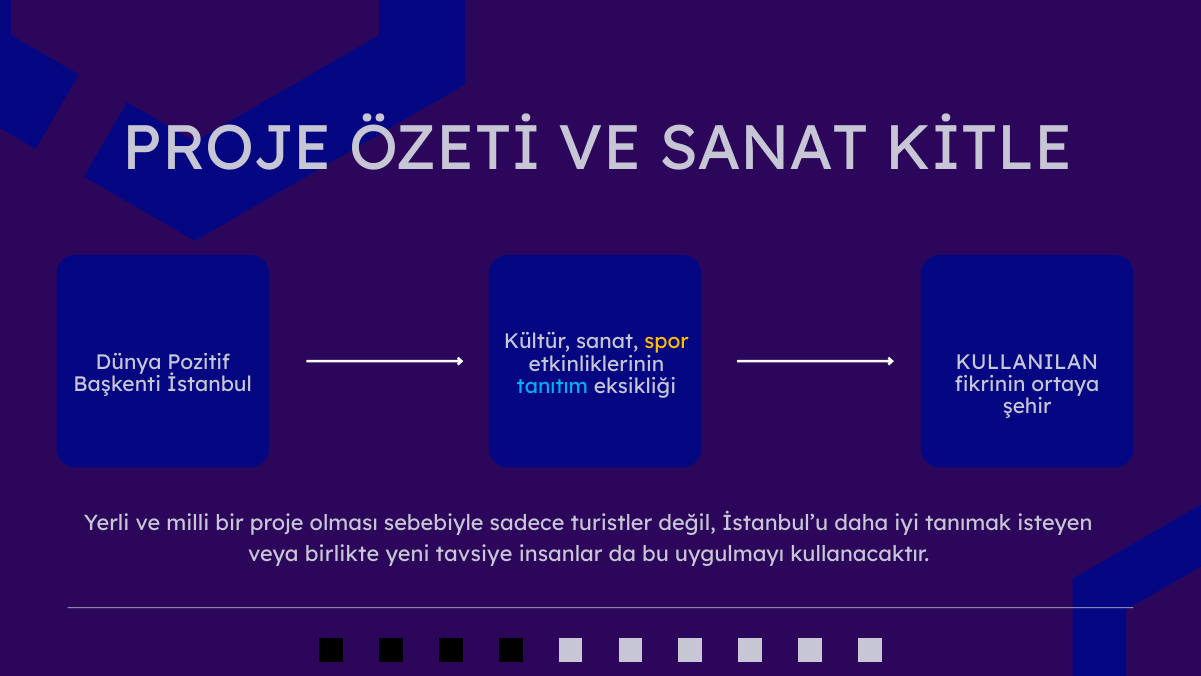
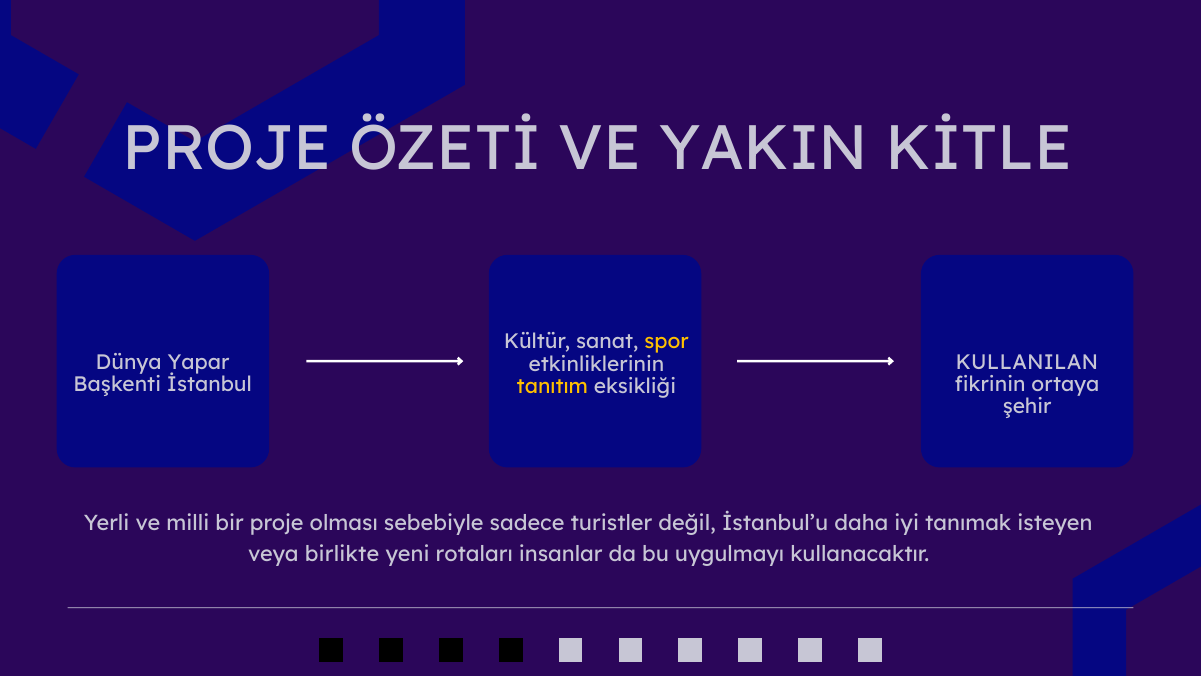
VE SANAT: SANAT -> YAKIN
Pozitif: Pozitif -> Yapar
tanıtım colour: light blue -> yellow
tavsiye: tavsiye -> rotaları
